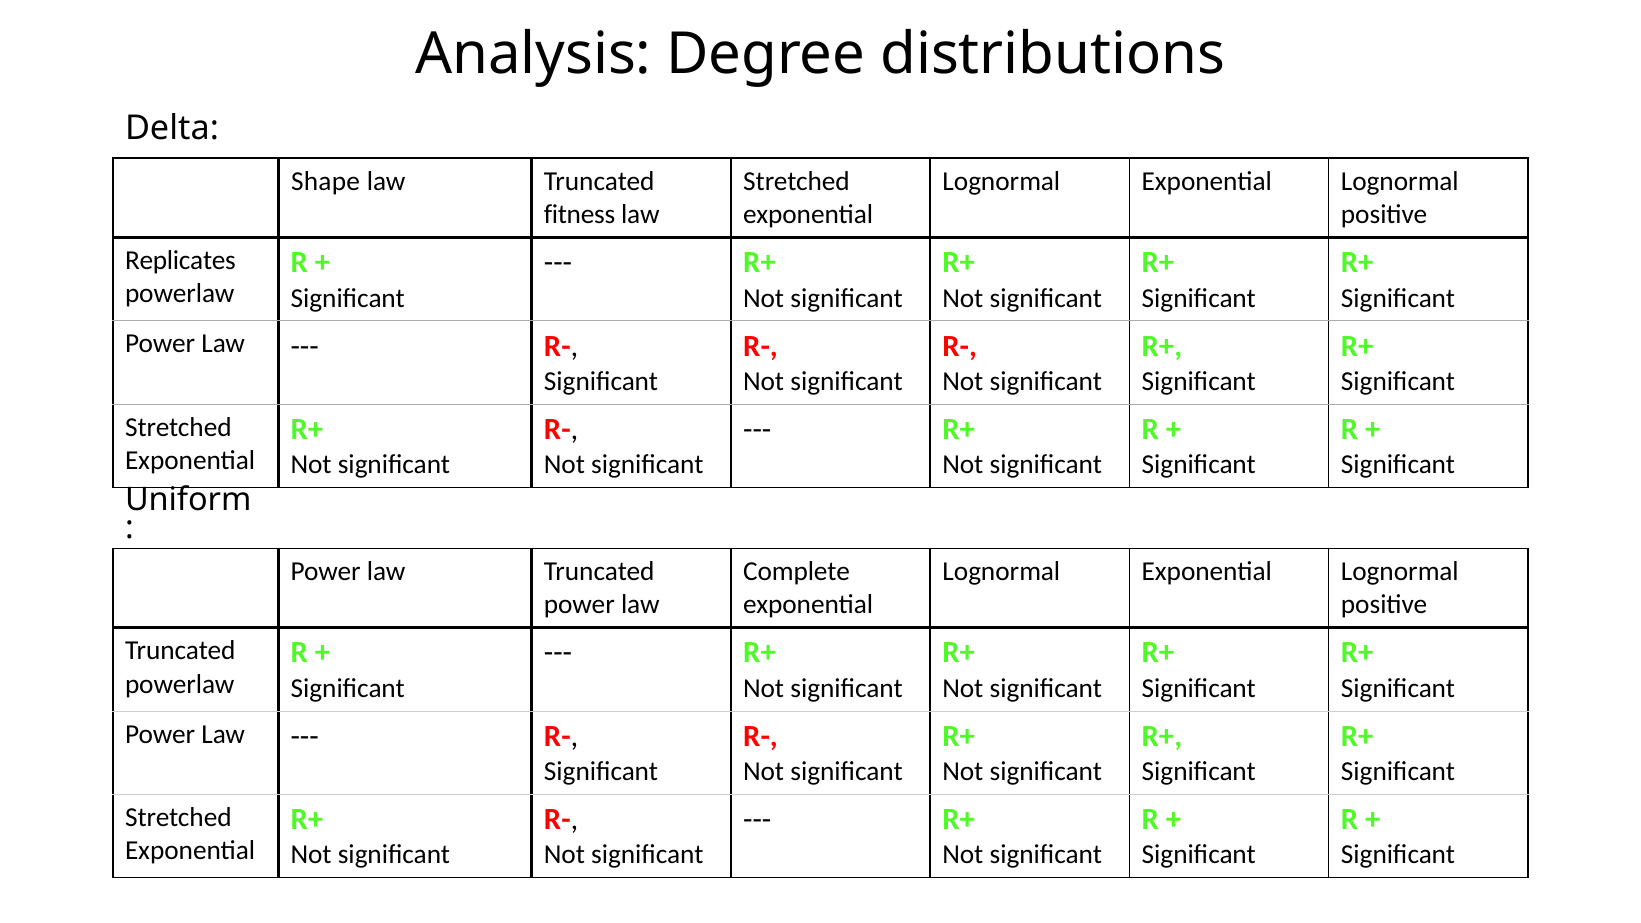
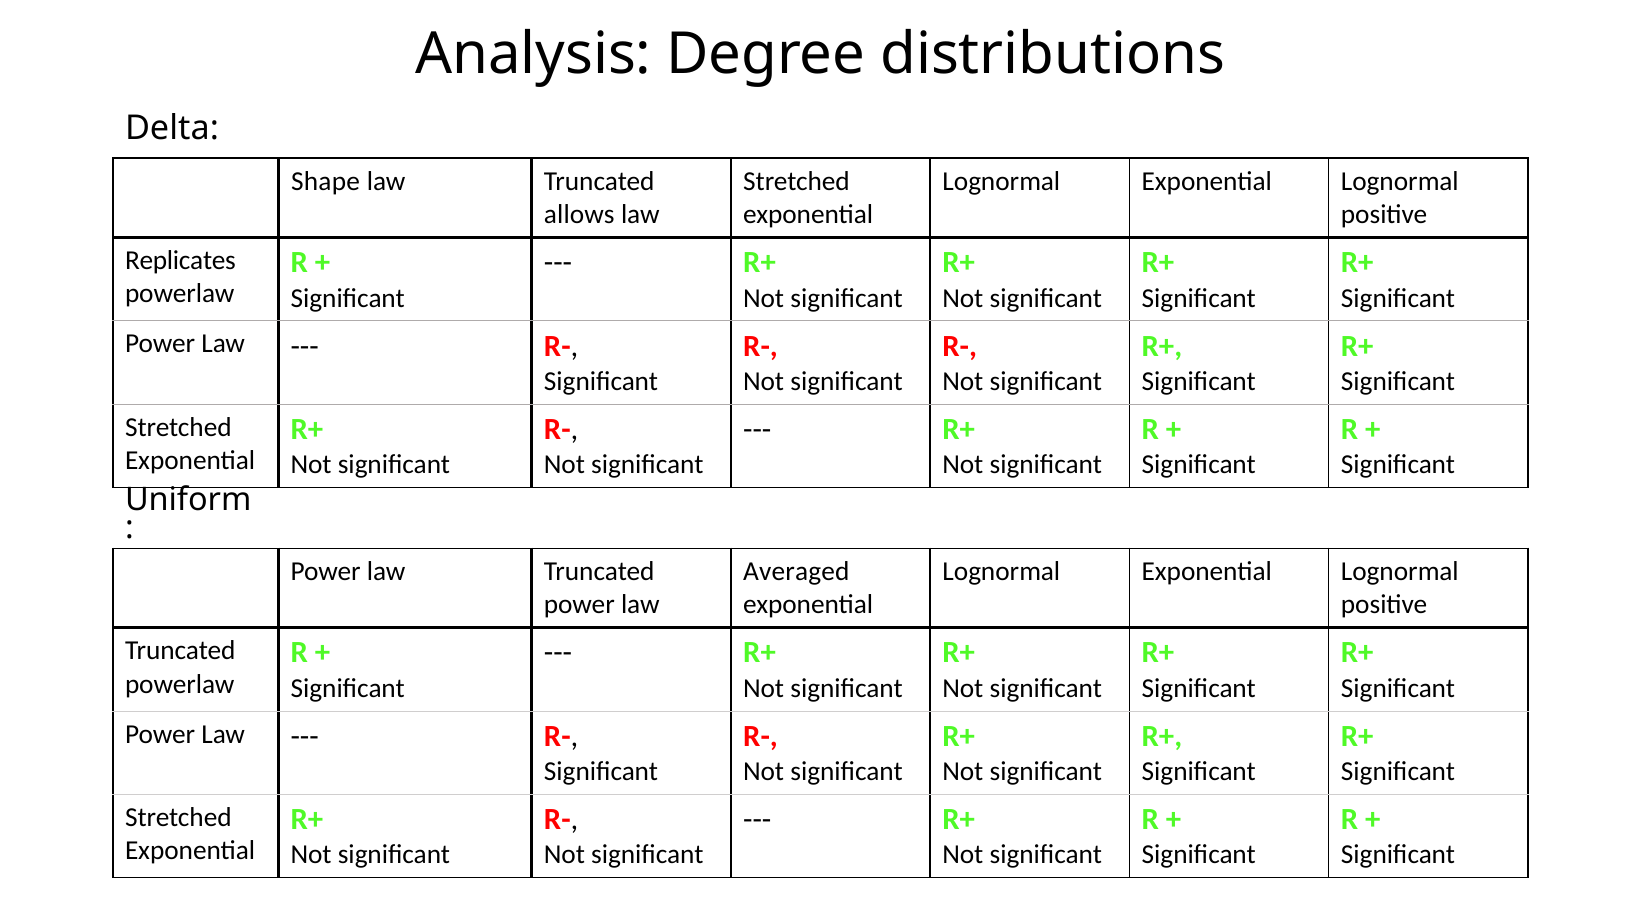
fitness: fitness -> allows
Complete: Complete -> Averaged
